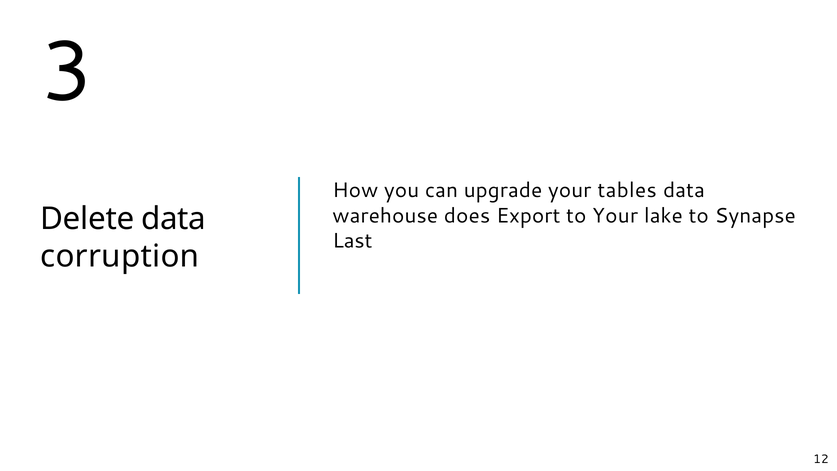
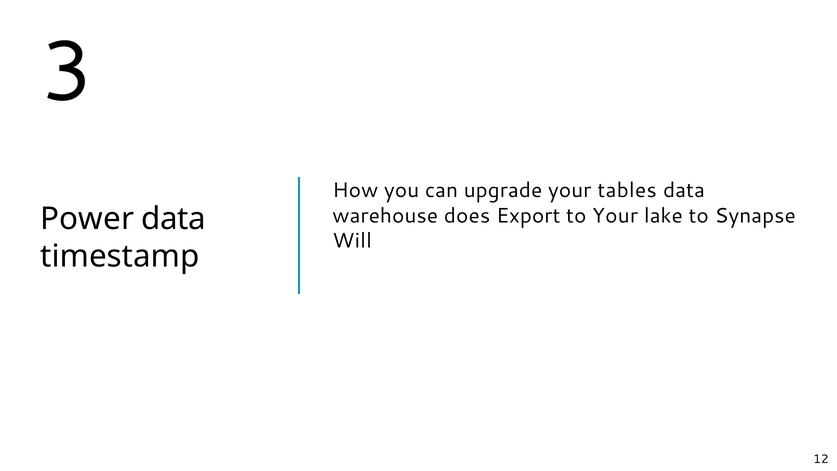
Delete: Delete -> Power
Last: Last -> Will
corruption: corruption -> timestamp
